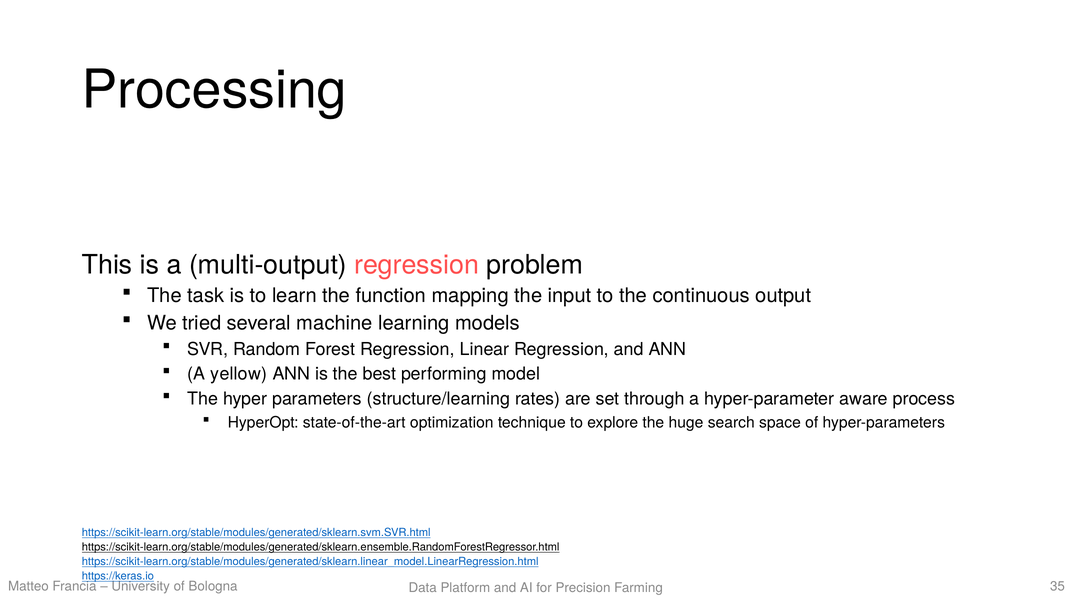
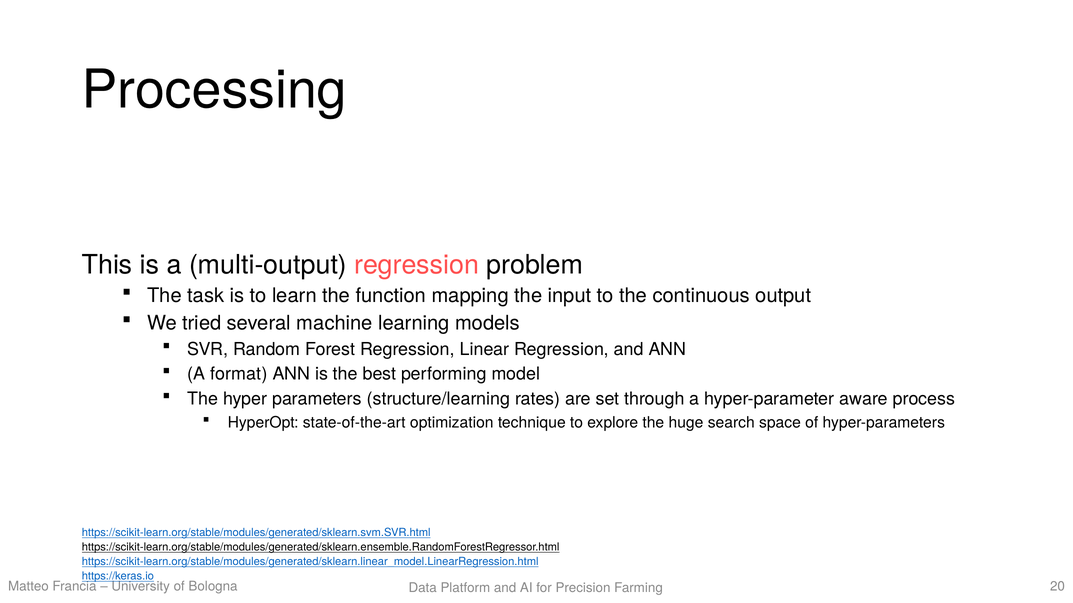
yellow: yellow -> format
35: 35 -> 20
